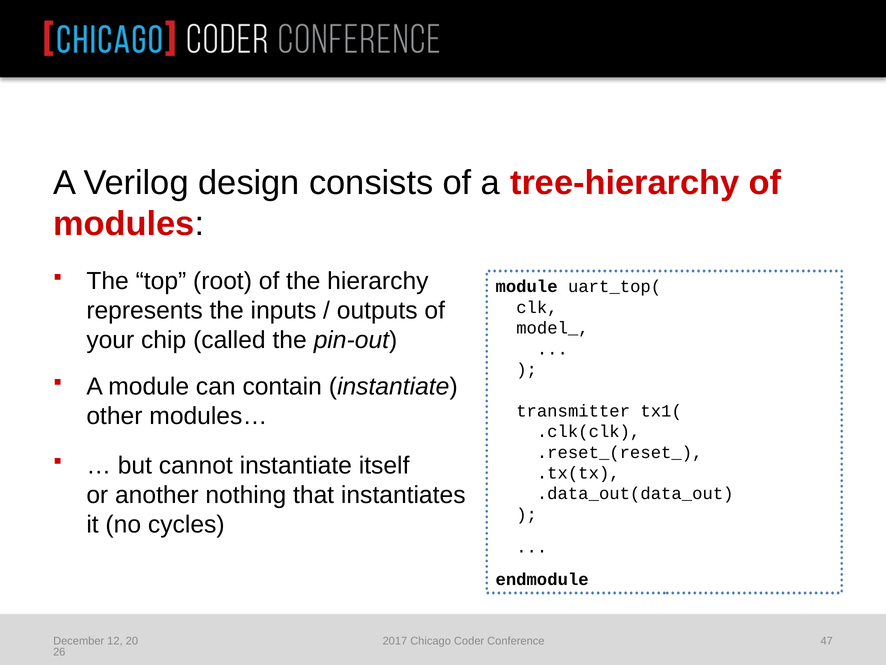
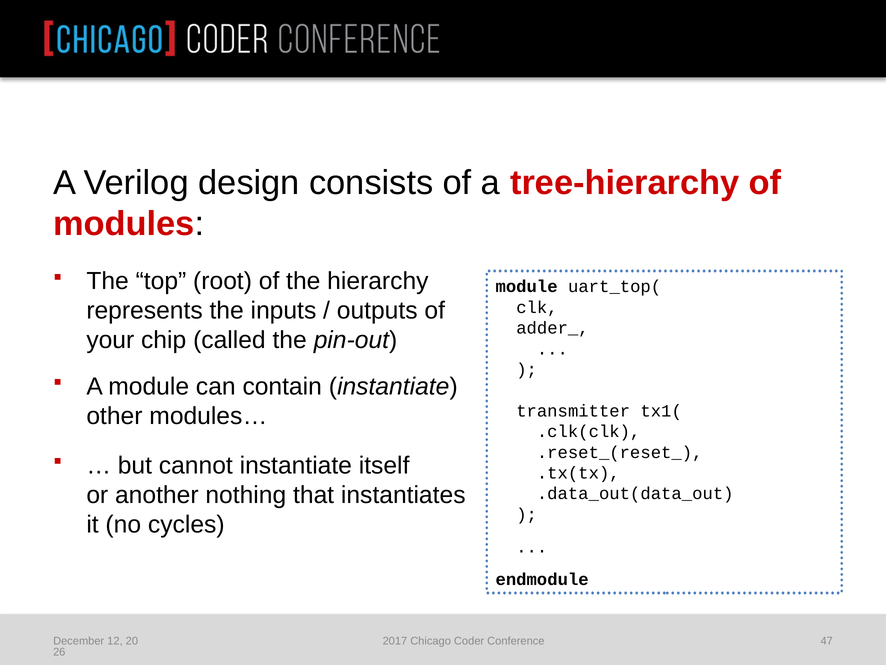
model_: model_ -> adder_
